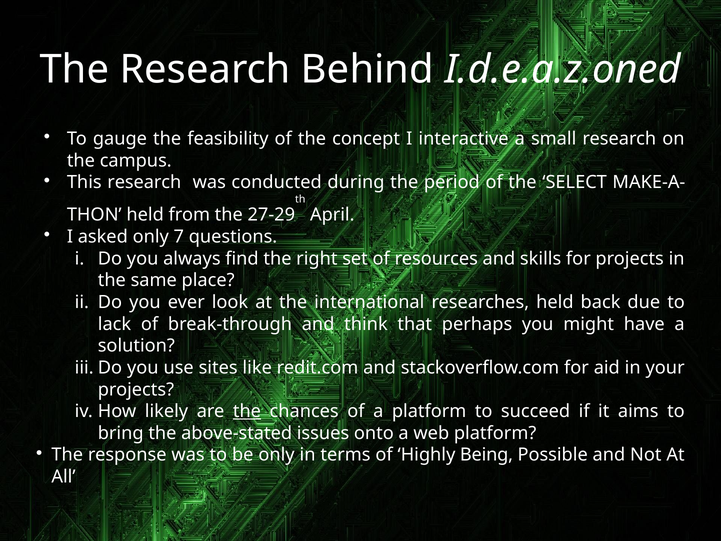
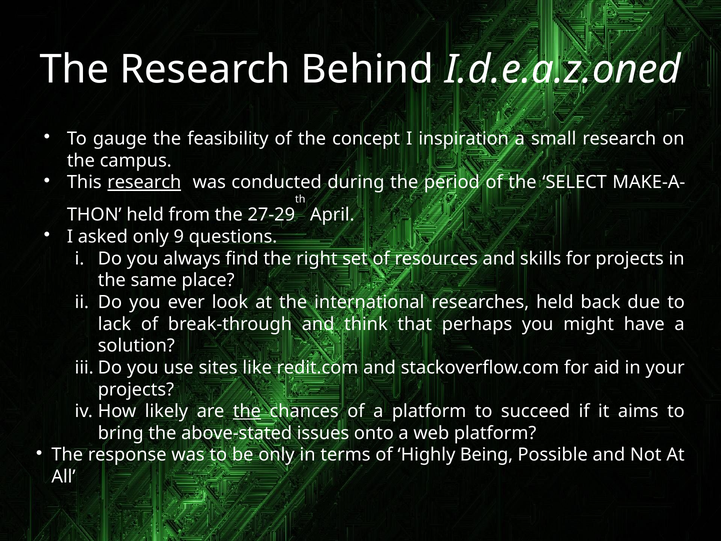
interactive: interactive -> inspiration
research at (144, 182) underline: none -> present
7: 7 -> 9
